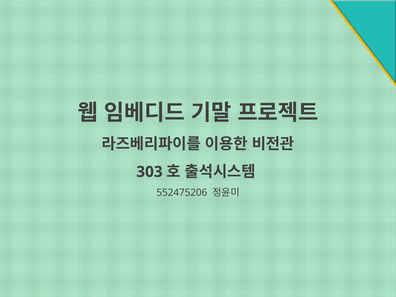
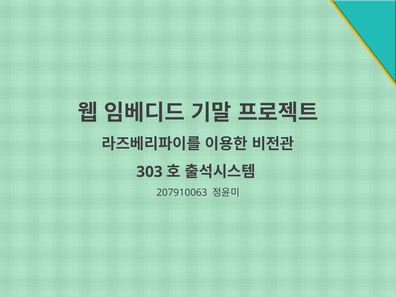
552475206: 552475206 -> 207910063
